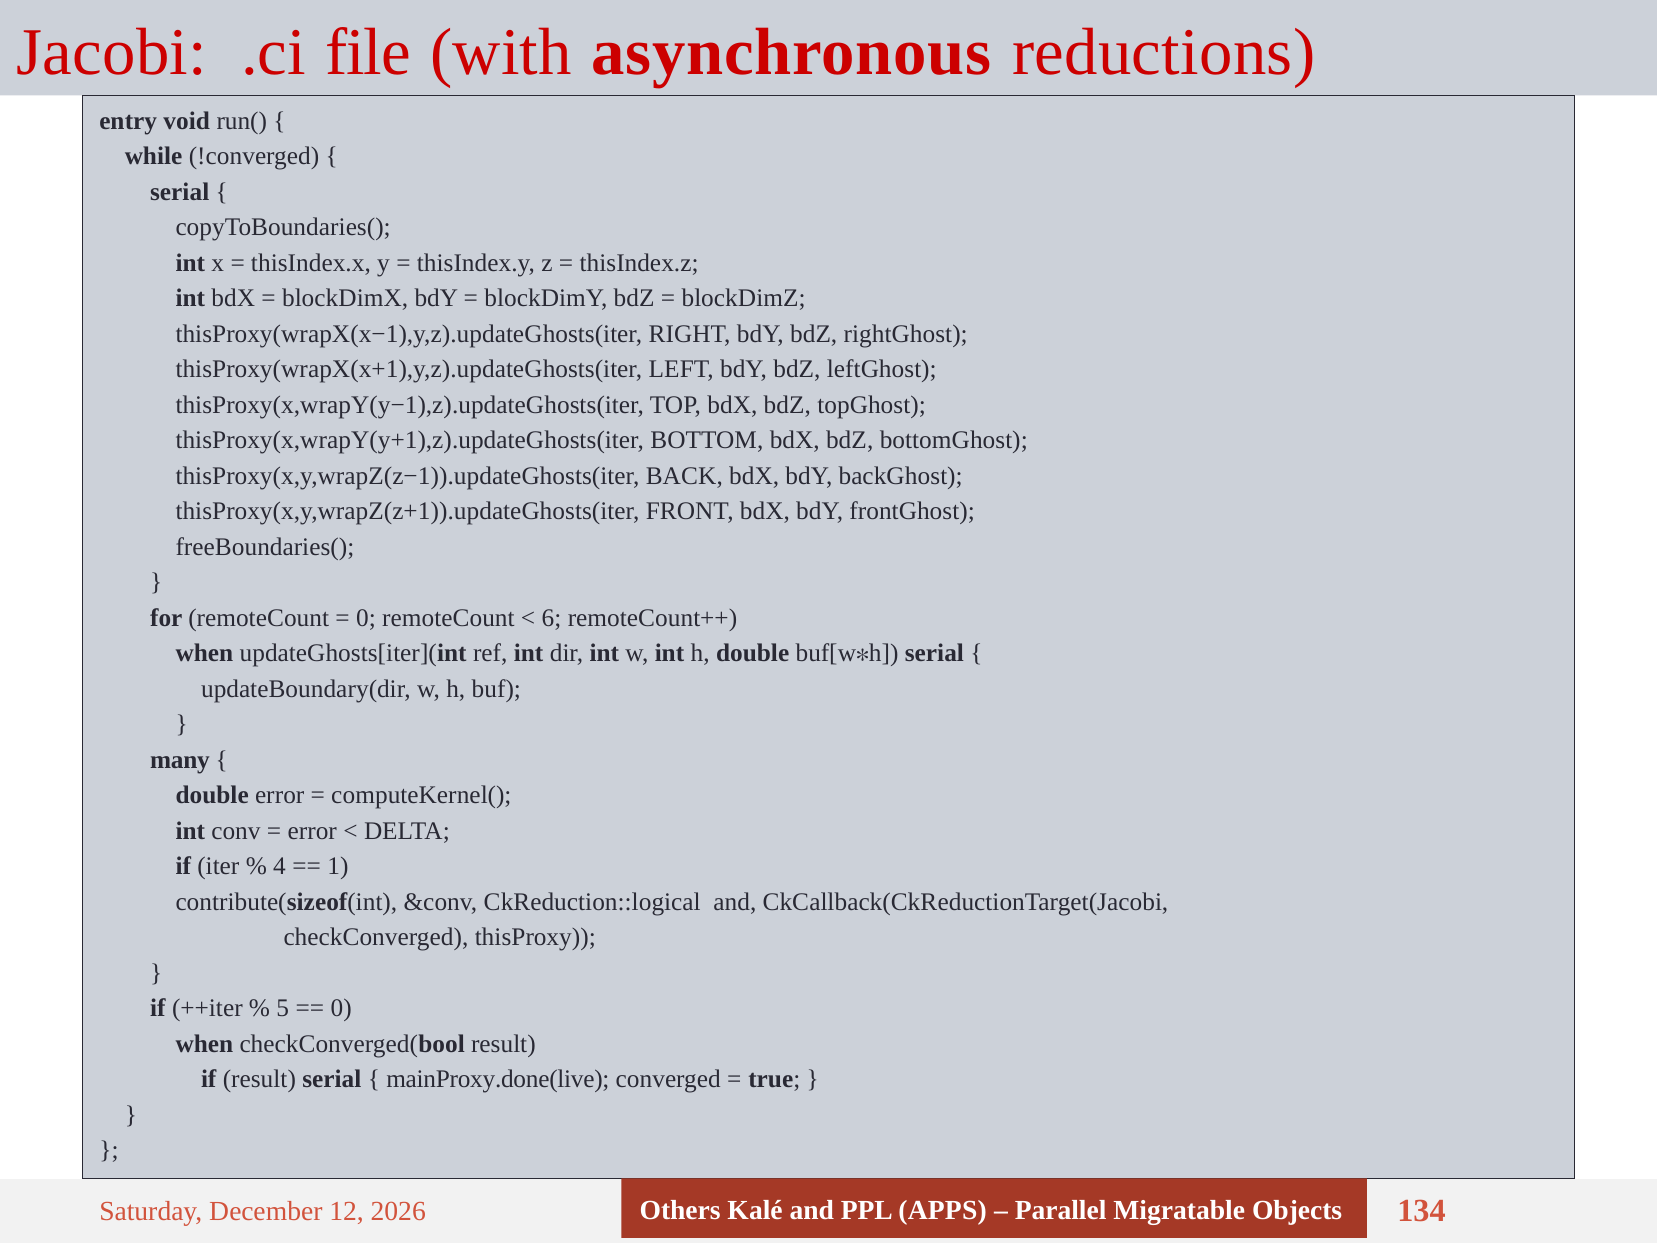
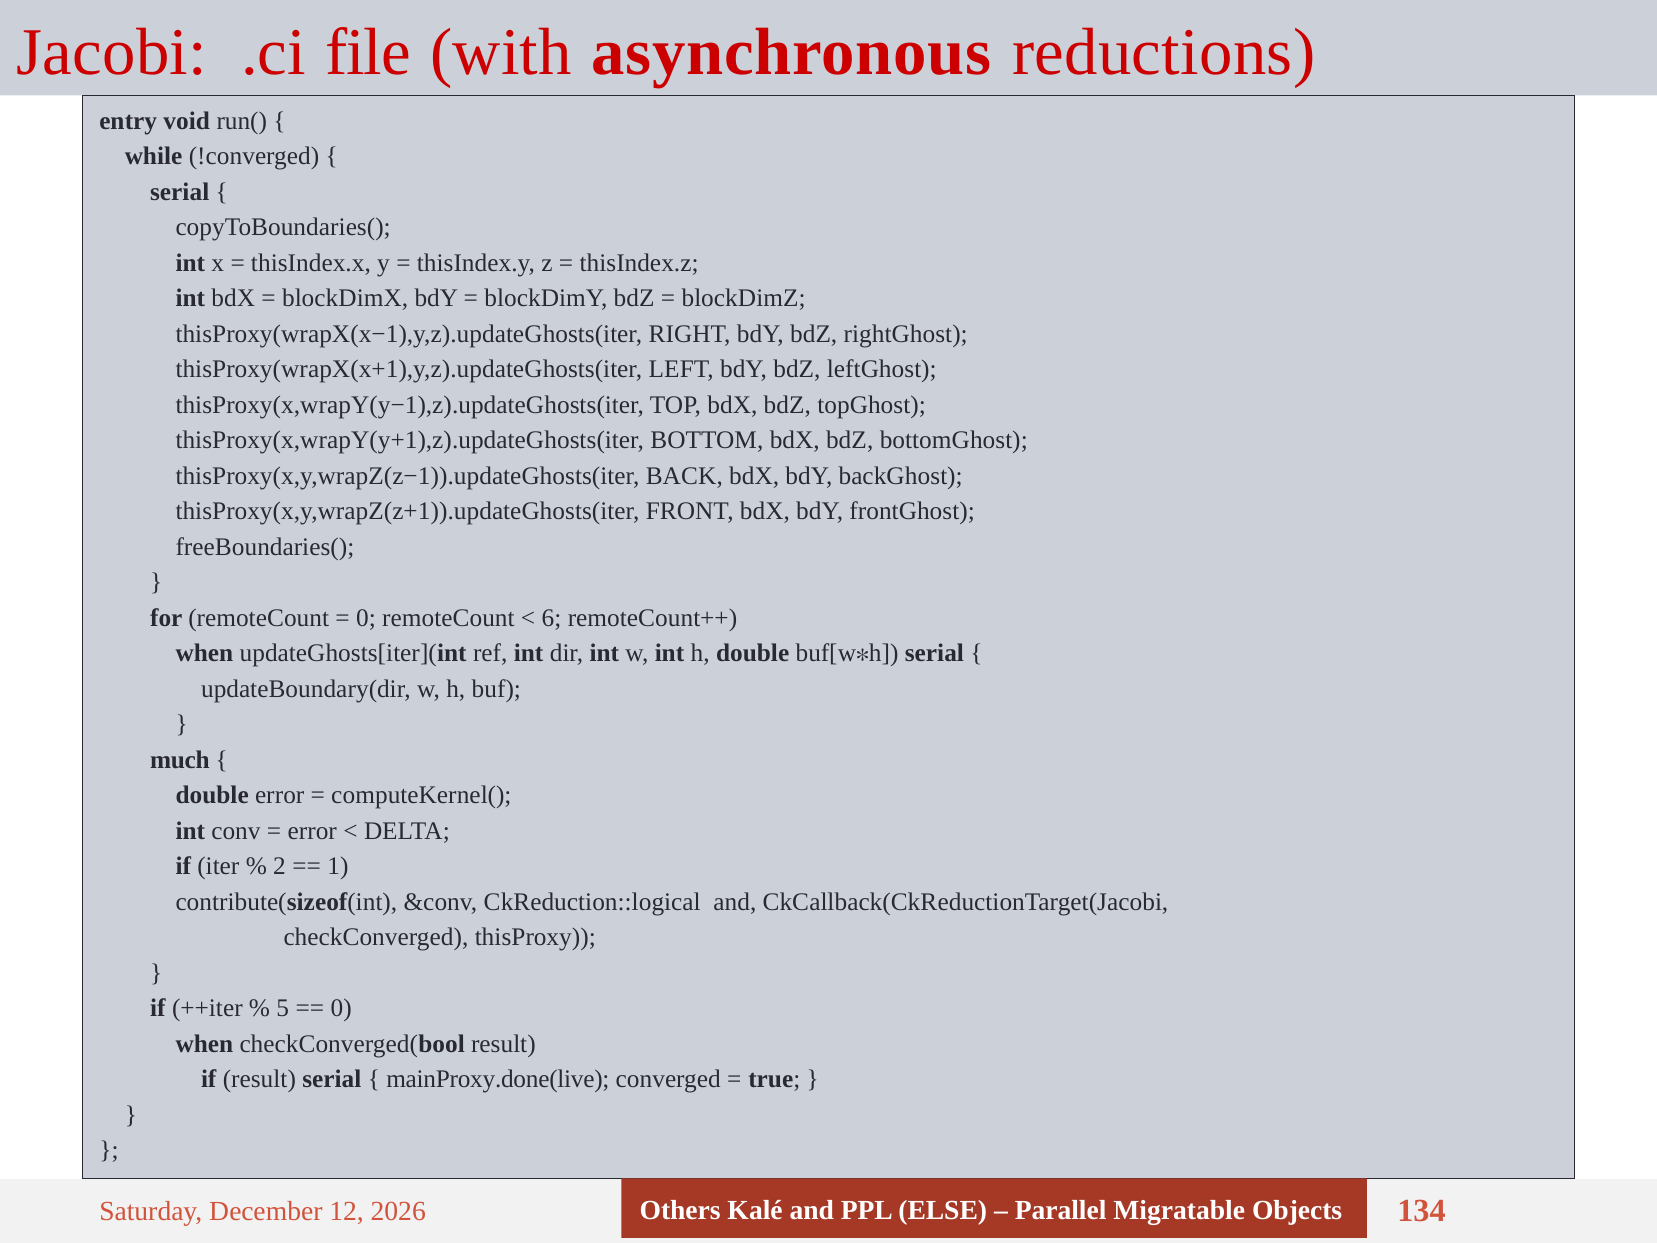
many: many -> much
4: 4 -> 2
APPS: APPS -> ELSE
